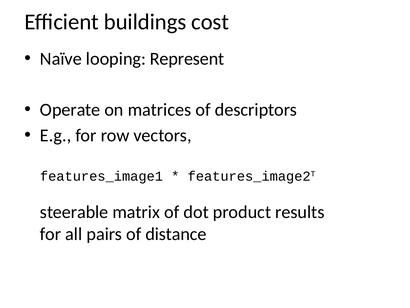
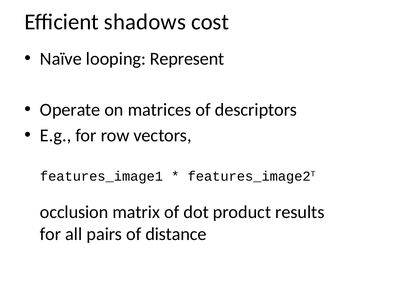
buildings: buildings -> shadows
steerable: steerable -> occlusion
